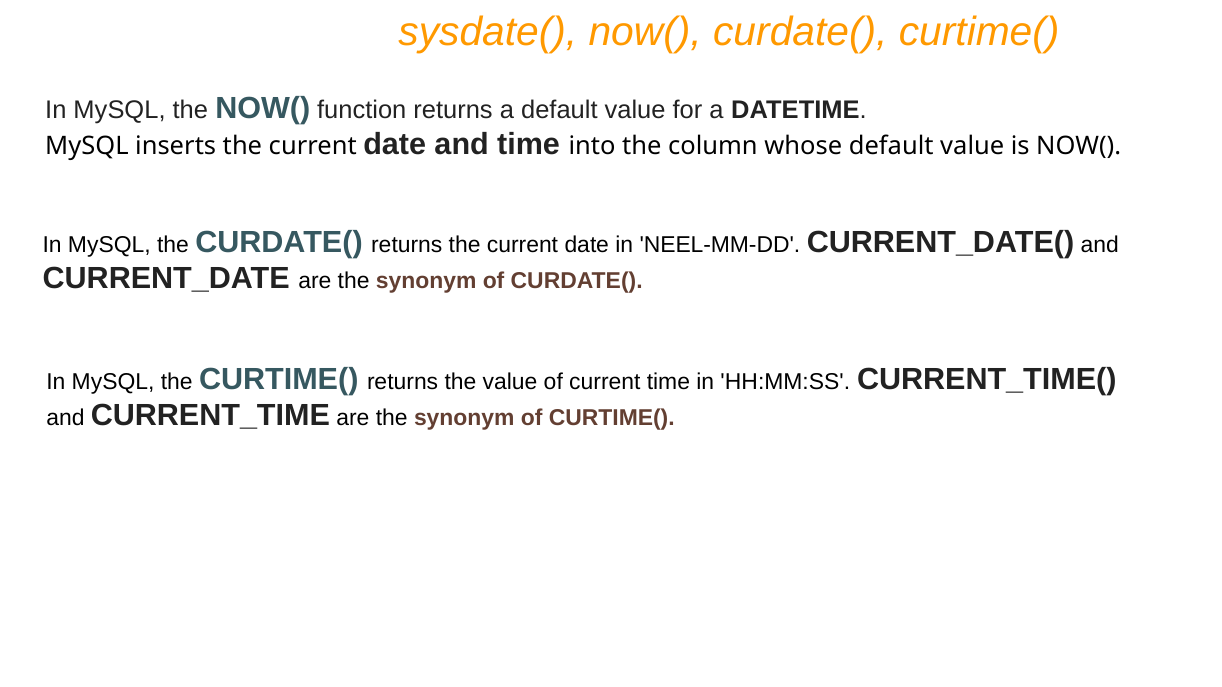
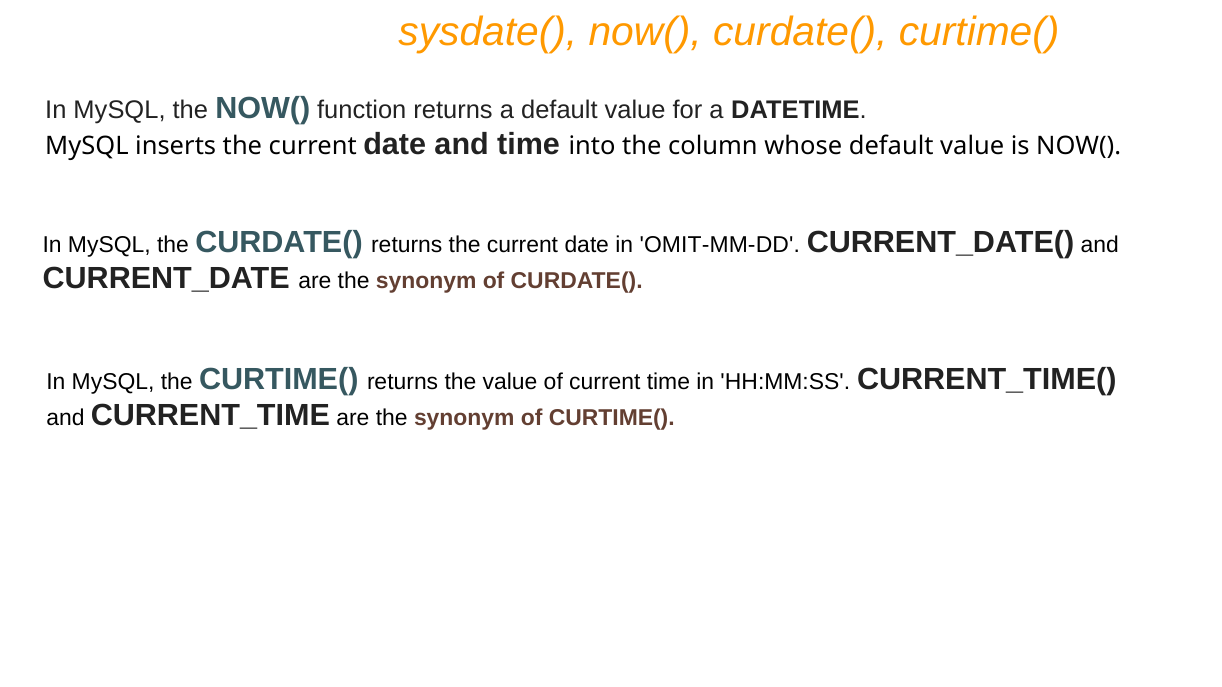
NEEL-MM-DD: NEEL-MM-DD -> OMIT-MM-DD
